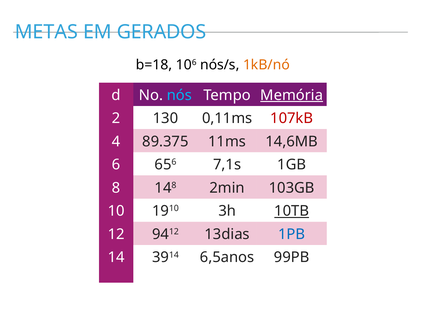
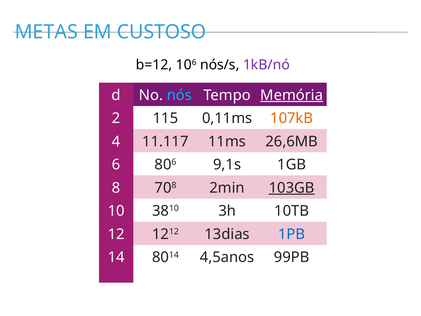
GERADOS: GERADOS -> CUSTOSO
b=18: b=18 -> b=12
1kB/nó colour: orange -> purple
130: 130 -> 115
107kB colour: red -> orange
89.375: 89.375 -> 11.117
14,6MB: 14,6MB -> 26,6MB
6 65: 65 -> 80
7,1s: 7,1s -> 9,1s
8 14: 14 -> 70
103GB underline: none -> present
19: 19 -> 38
10TB underline: present -> none
94 at (161, 234): 94 -> 12
14 39: 39 -> 80
6,5anos: 6,5anos -> 4,5anos
